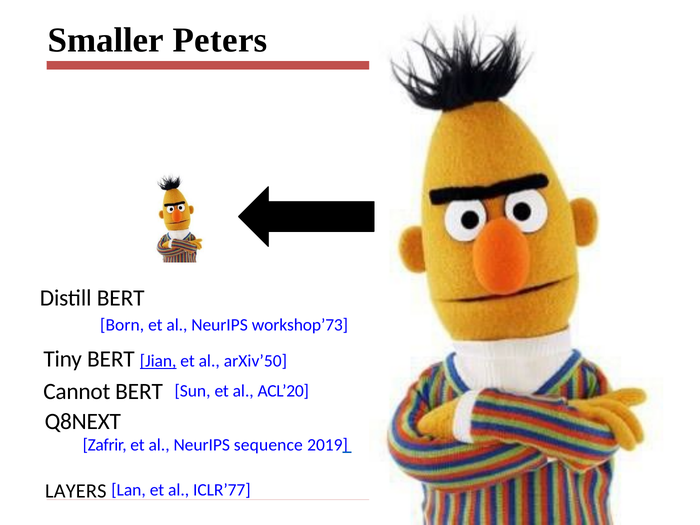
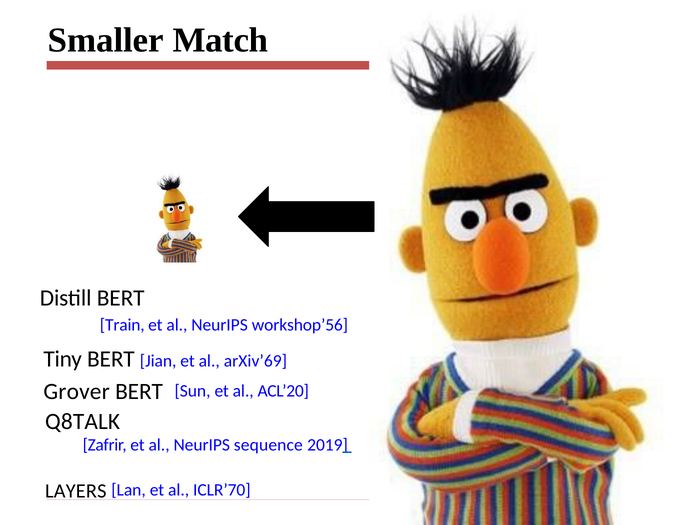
Peters: Peters -> Match
Born: Born -> Train
workshop’73: workshop’73 -> workshop’56
Jian underline: present -> none
arXiv’50: arXiv’50 -> arXiv’69
Cannot: Cannot -> Grover
Q8NEXT: Q8NEXT -> Q8TALK
ICLR’77: ICLR’77 -> ICLR’70
